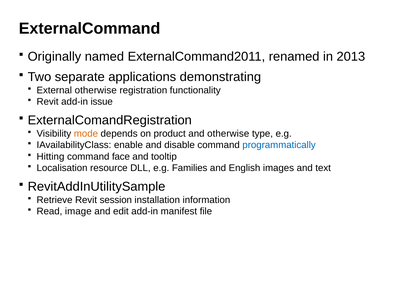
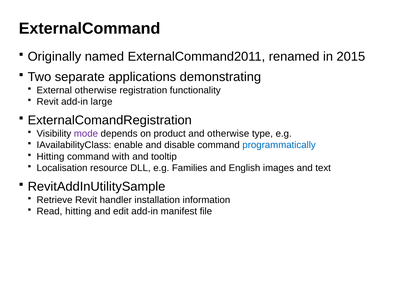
2013: 2013 -> 2015
issue: issue -> large
mode colour: orange -> purple
face: face -> with
session: session -> handler
Read image: image -> hitting
